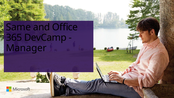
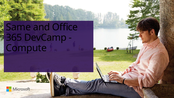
Manager: Manager -> Compute
